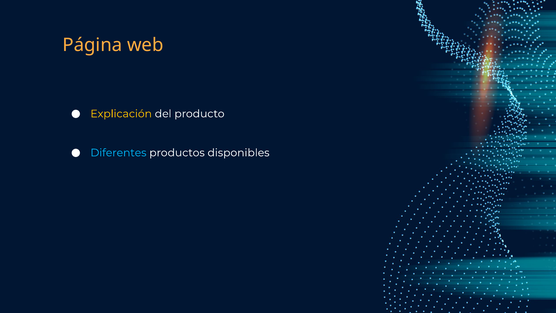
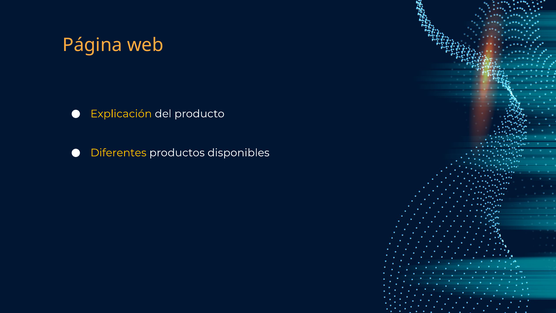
Diferentes colour: light blue -> yellow
